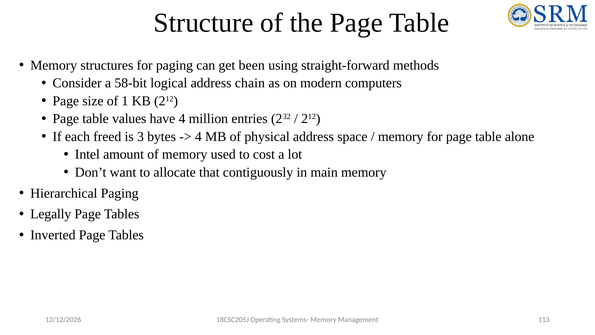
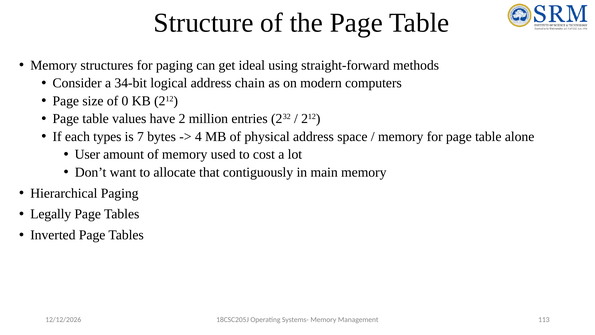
been: been -> ideal
58-bit: 58-bit -> 34-bit
1: 1 -> 0
have 4: 4 -> 2
freed: freed -> types
3: 3 -> 7
Intel: Intel -> User
